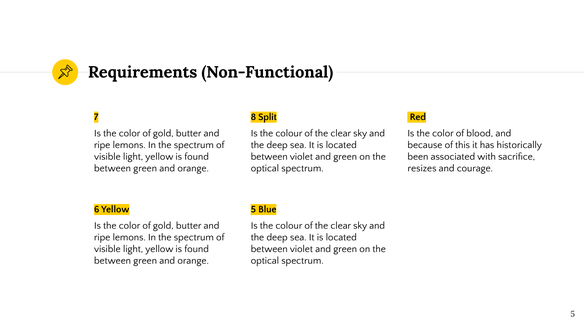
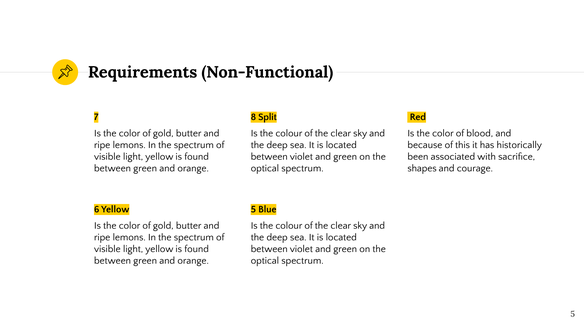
resizes: resizes -> shapes
